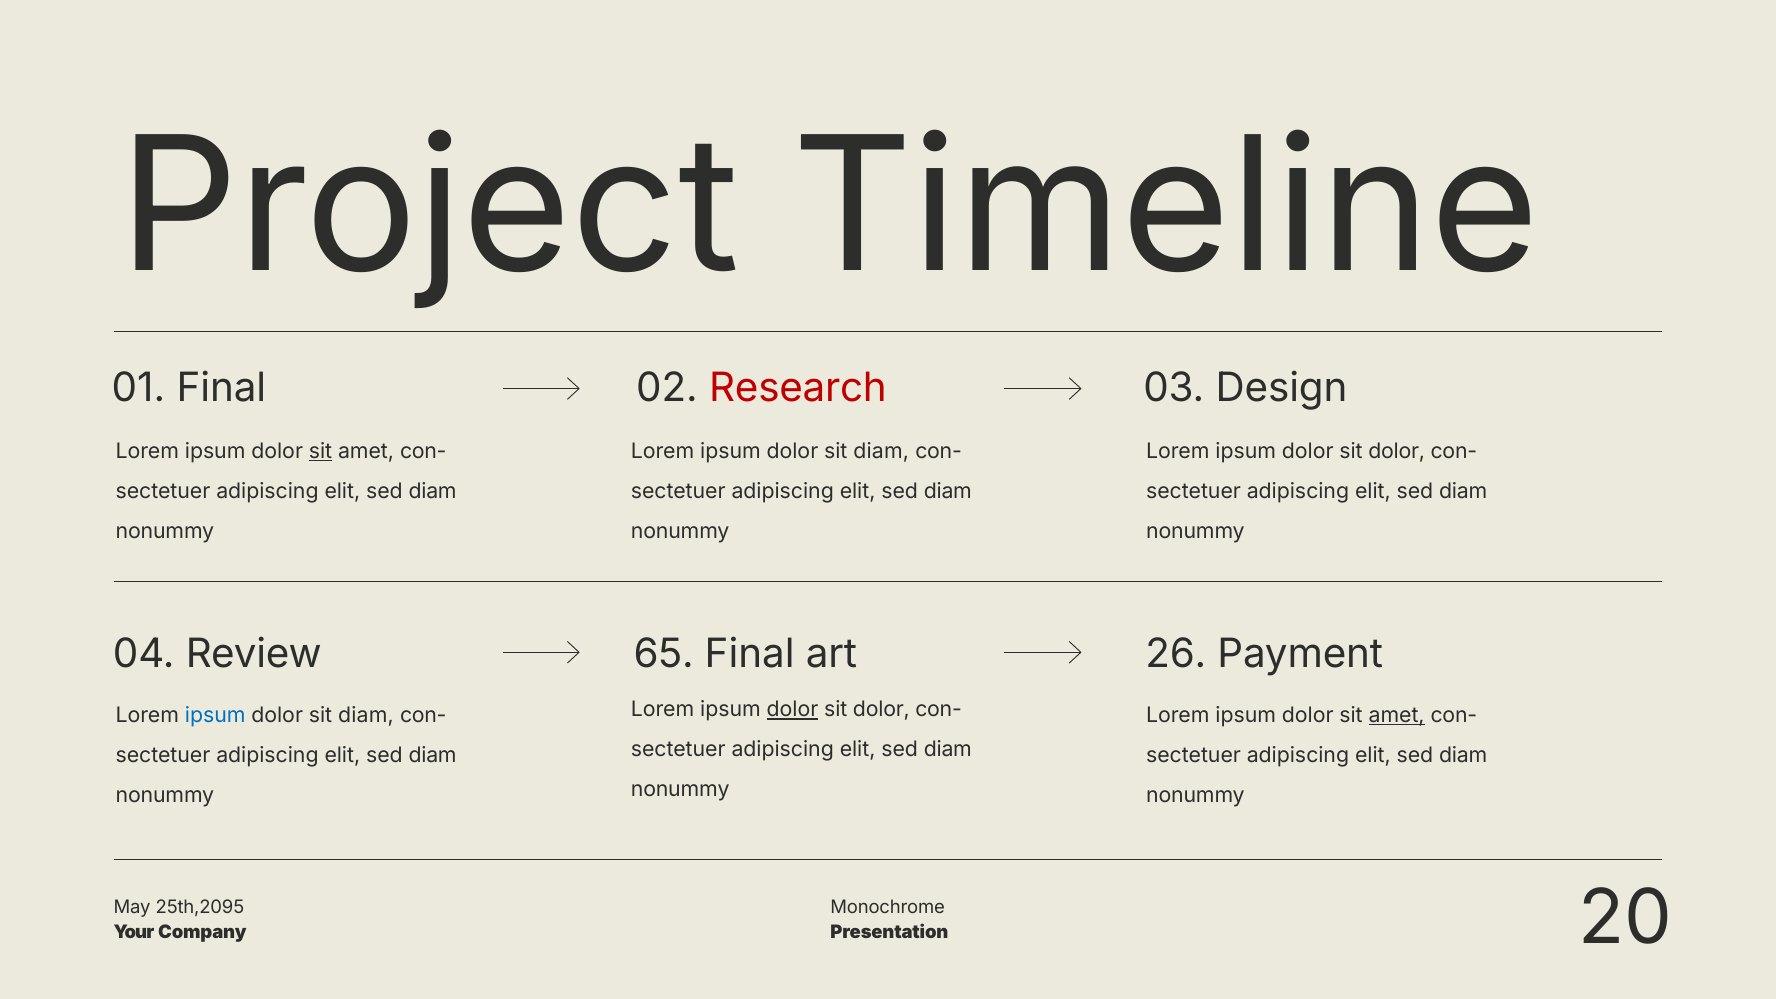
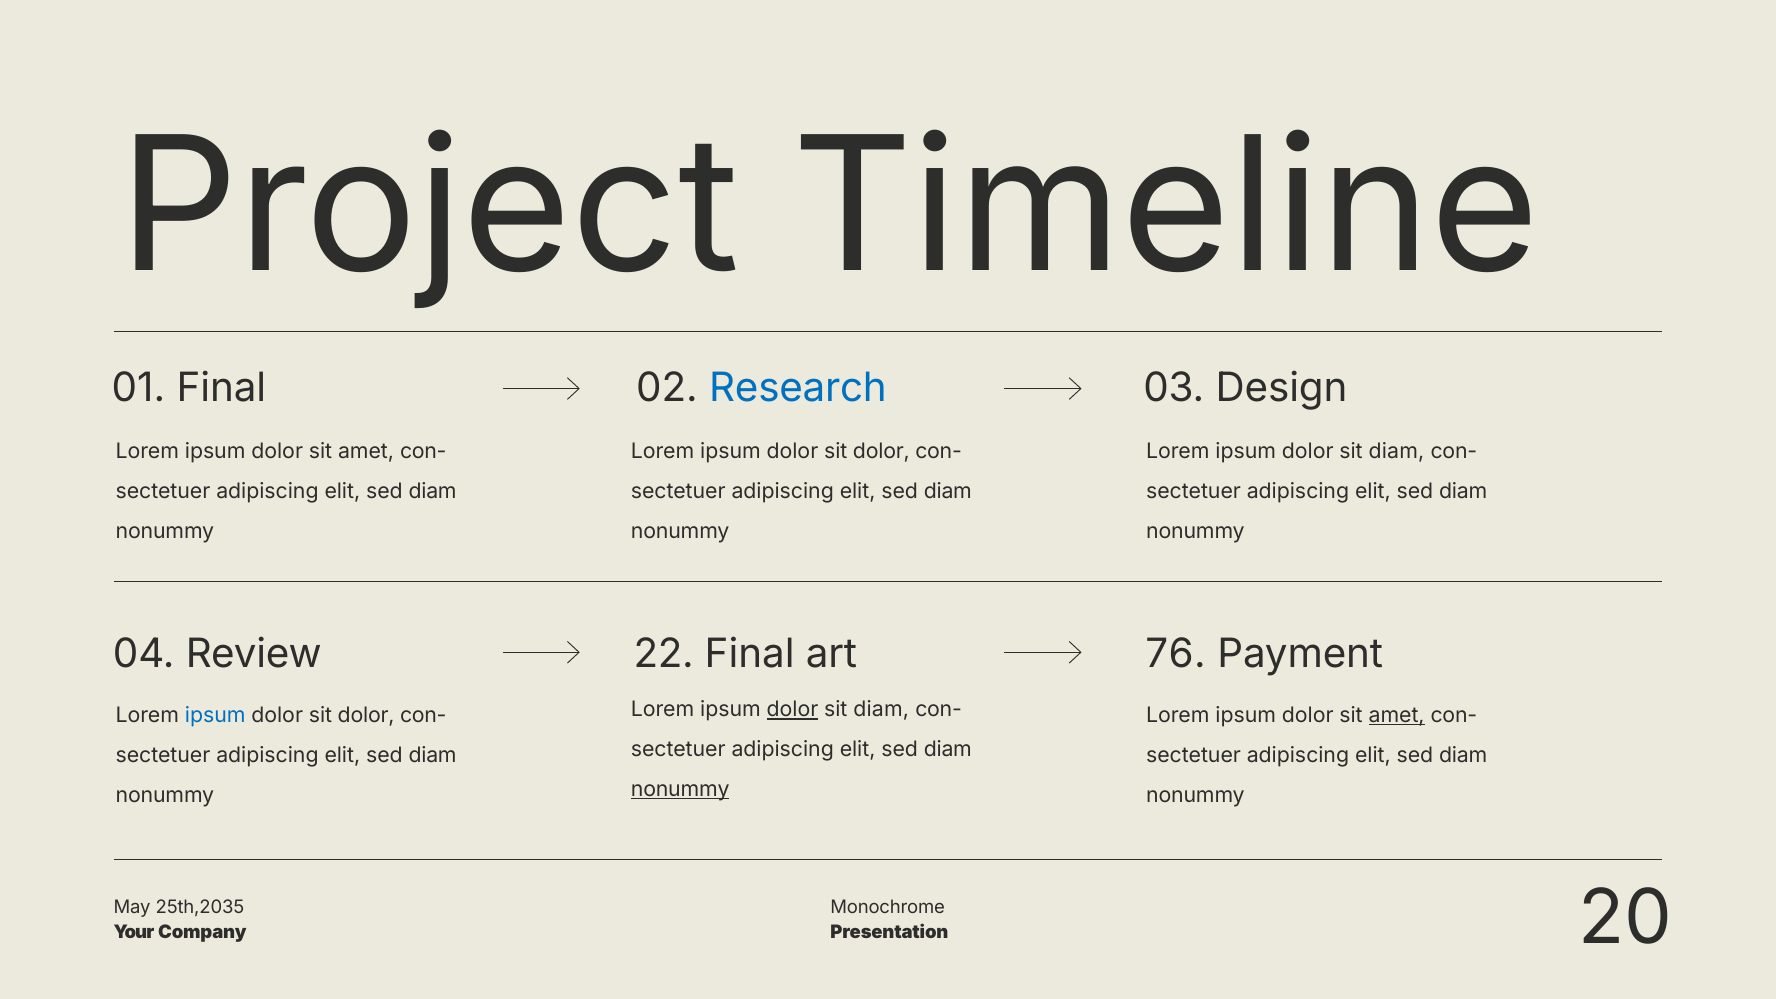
Research colour: red -> blue
sit at (321, 452) underline: present -> none
diam at (881, 452): diam -> dolor
dolor at (1397, 452): dolor -> diam
65: 65 -> 22
26: 26 -> 76
dolor at (881, 710): dolor -> diam
diam at (366, 715): diam -> dolor
nonummy at (680, 790) underline: none -> present
25th,2095: 25th,2095 -> 25th,2035
